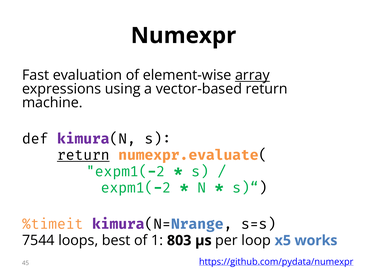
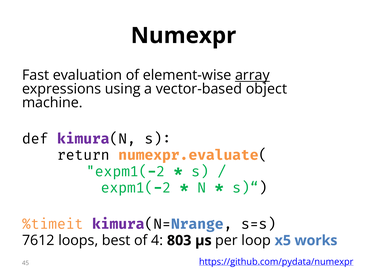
vector-based return: return -> object
return at (83, 155) underline: present -> none
7544: 7544 -> 7612
1: 1 -> 4
